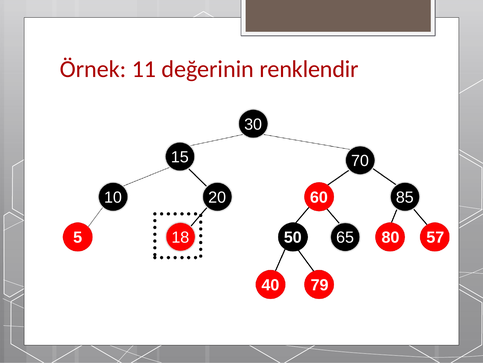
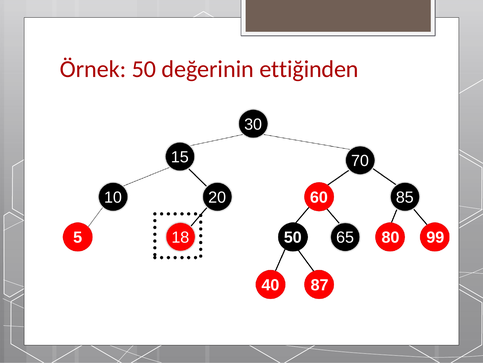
Örnek 11: 11 -> 50
renklendir: renklendir -> ettiğinden
57: 57 -> 99
79: 79 -> 87
